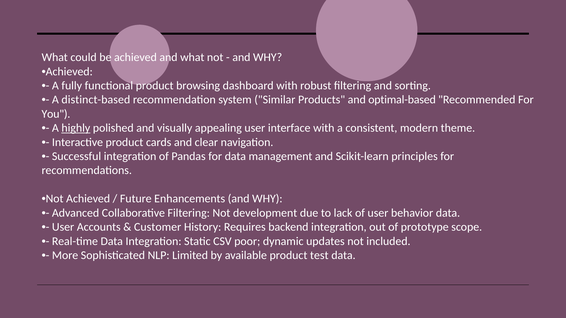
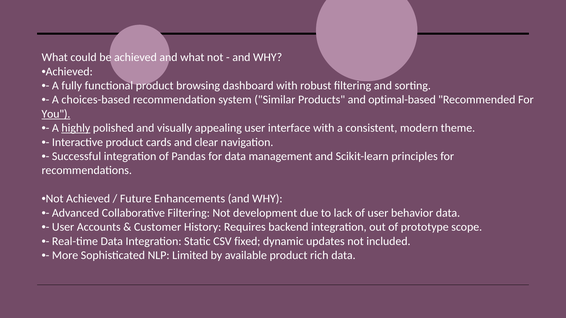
distinct-based: distinct-based -> choices-based
You underline: none -> present
poor: poor -> fixed
test: test -> rich
